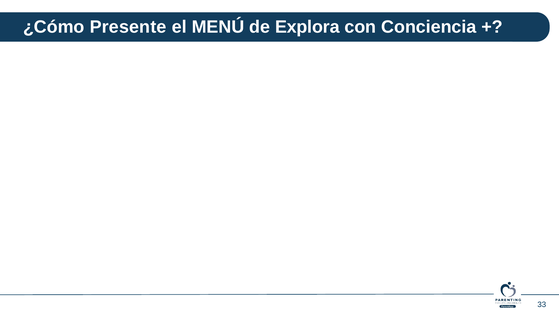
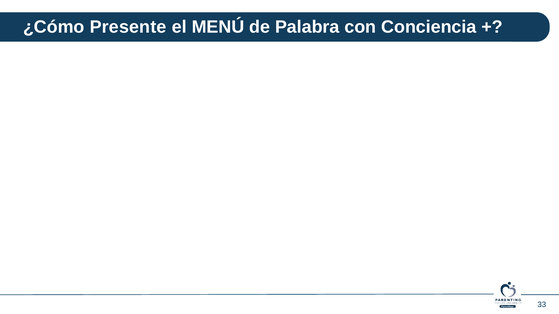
Explora: Explora -> Palabra
